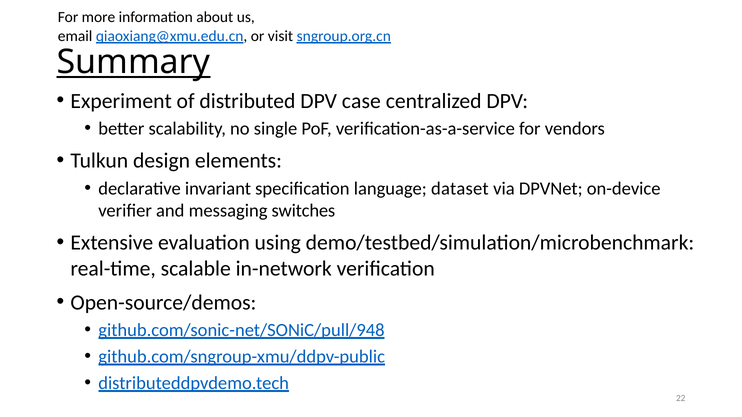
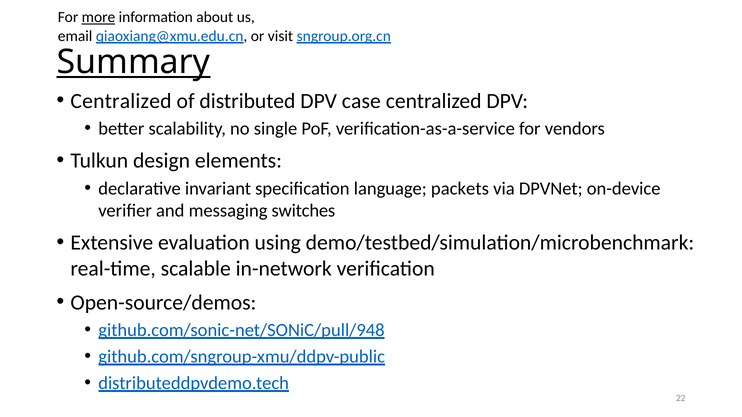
more underline: none -> present
Experiment at (121, 101): Experiment -> Centralized
dataset: dataset -> packets
